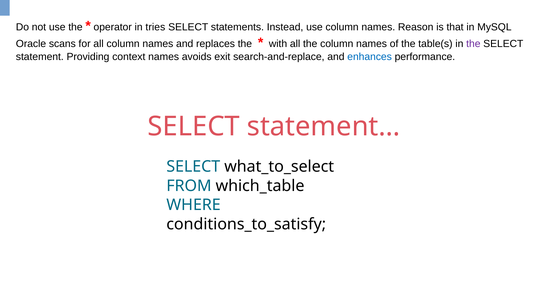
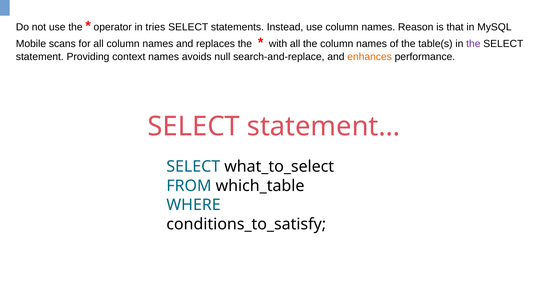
Oracle: Oracle -> Mobile
exit: exit -> null
enhances colour: blue -> orange
